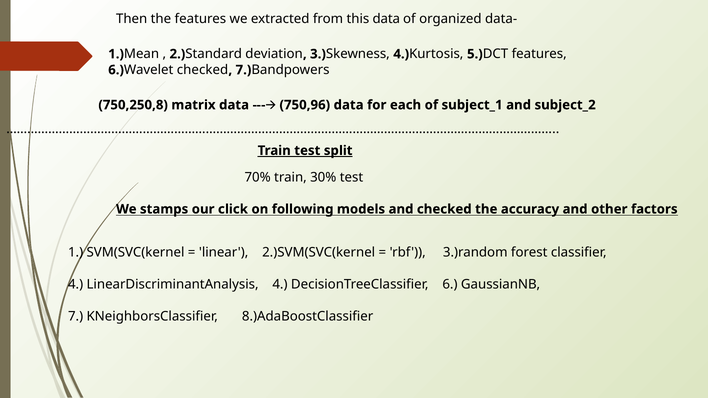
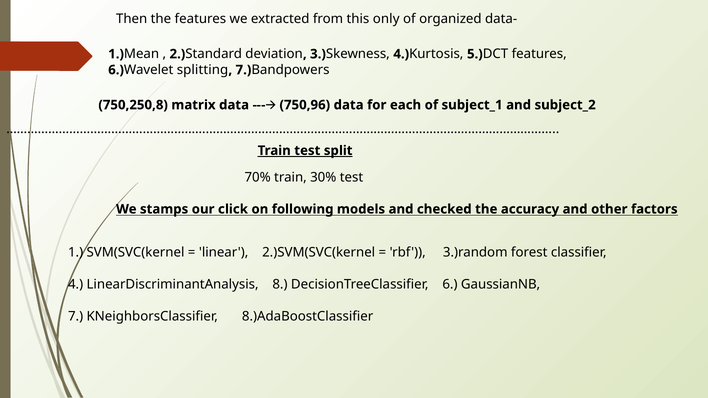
this data: data -> only
checked at (203, 70): checked -> splitting
LinearDiscriminantAnalysis 4: 4 -> 8
